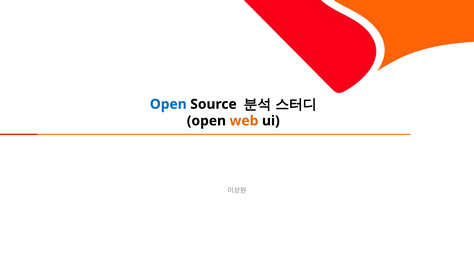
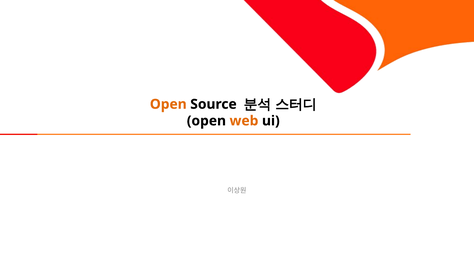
Open at (168, 104) colour: blue -> orange
